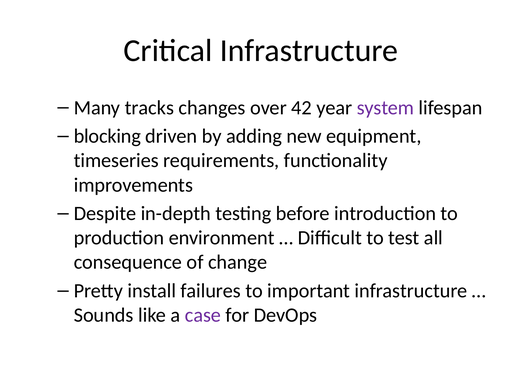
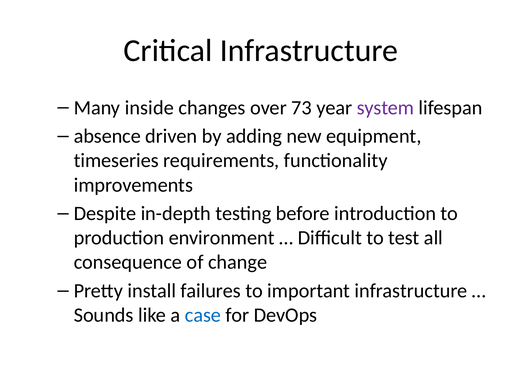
tracks: tracks -> inside
42: 42 -> 73
blocking: blocking -> absence
case colour: purple -> blue
